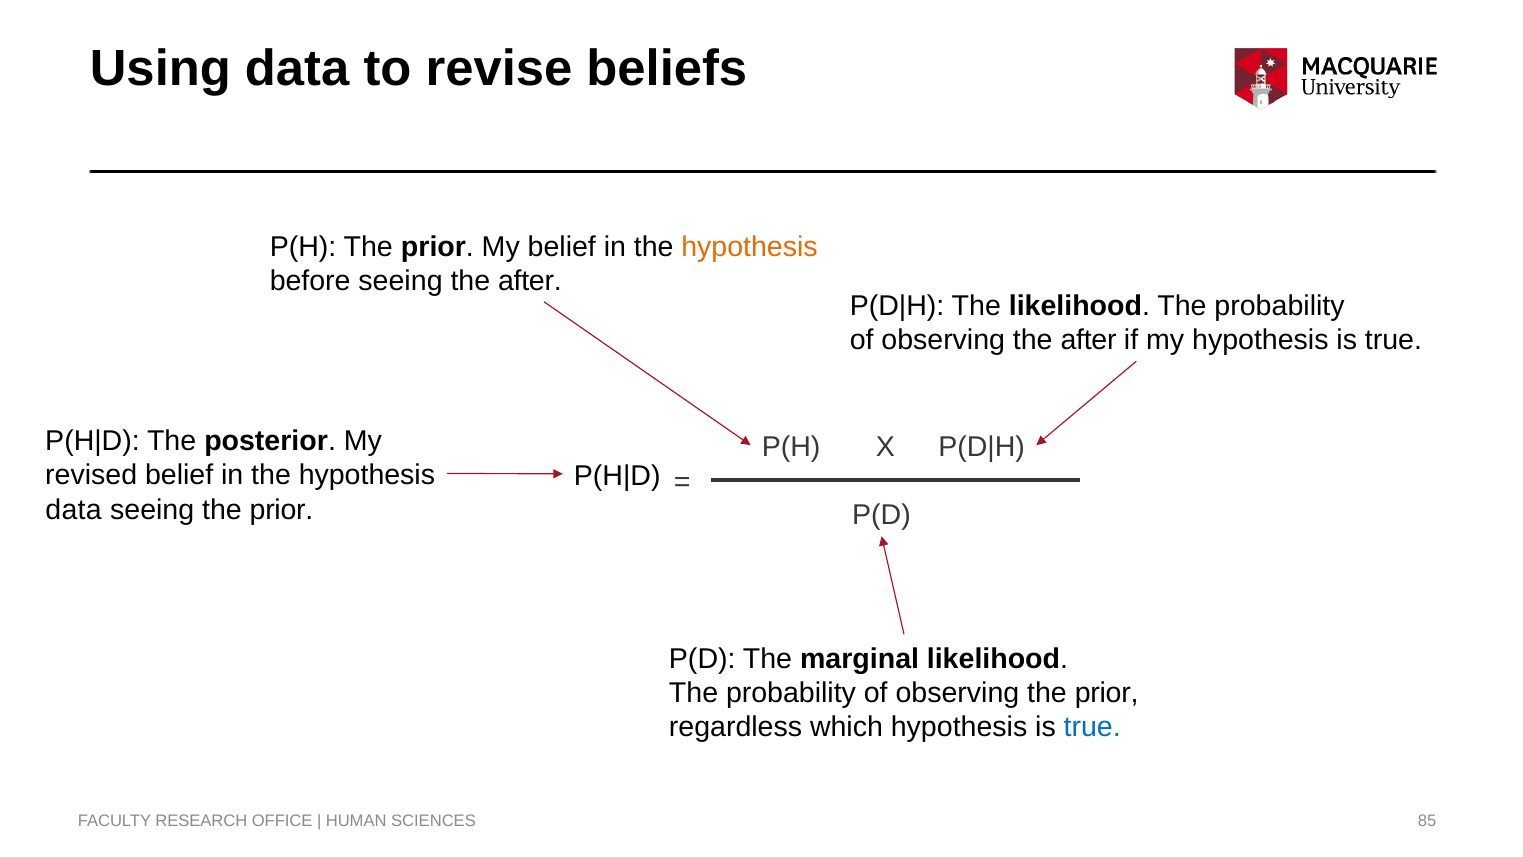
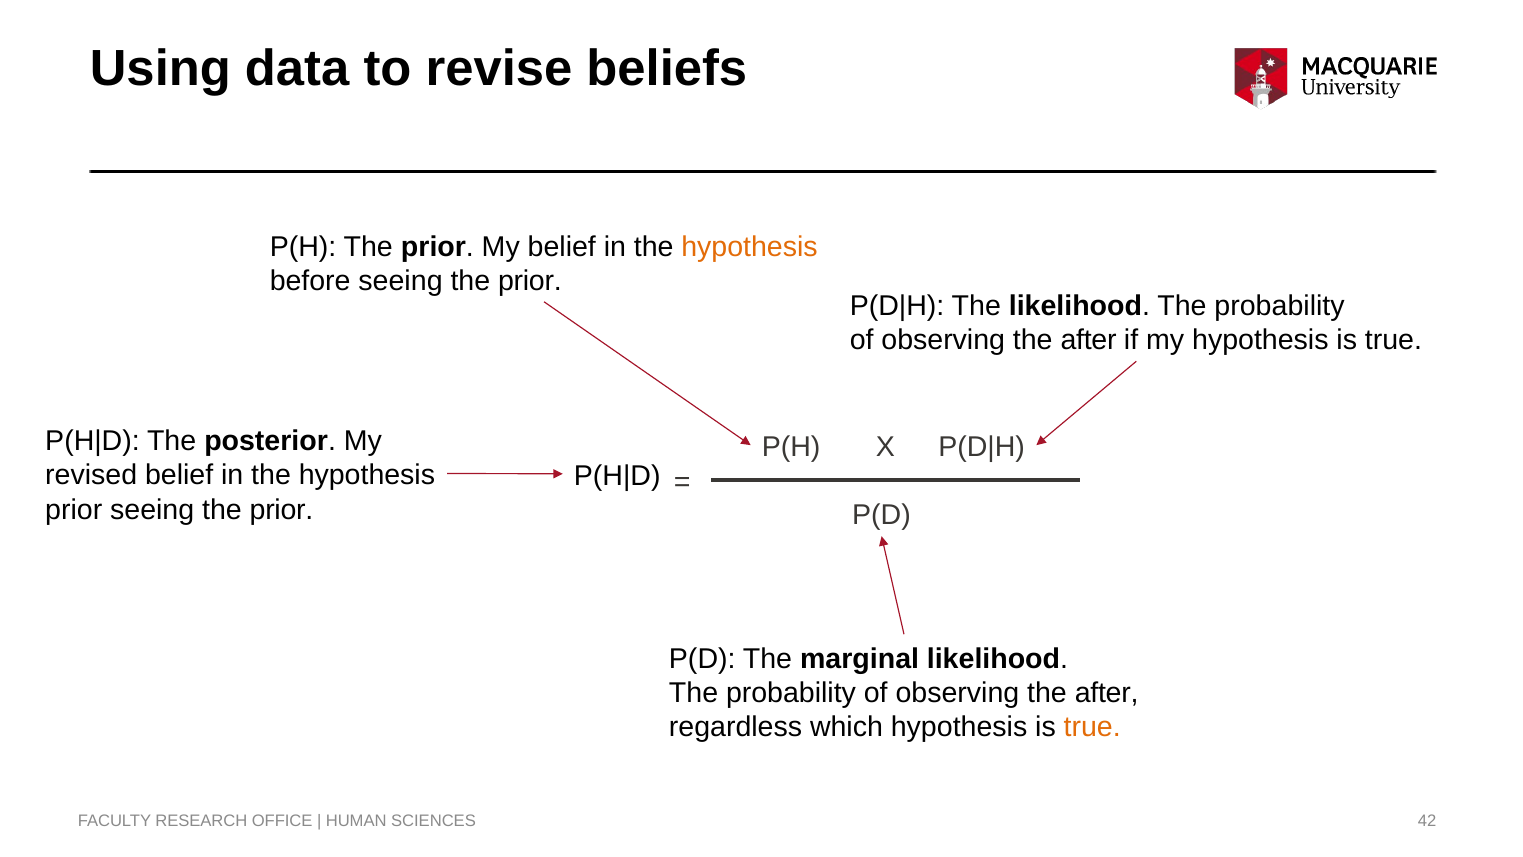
before seeing the after: after -> prior
data at (74, 510): data -> prior
prior at (1107, 693): prior -> after
true at (1092, 727) colour: blue -> orange
85: 85 -> 42
